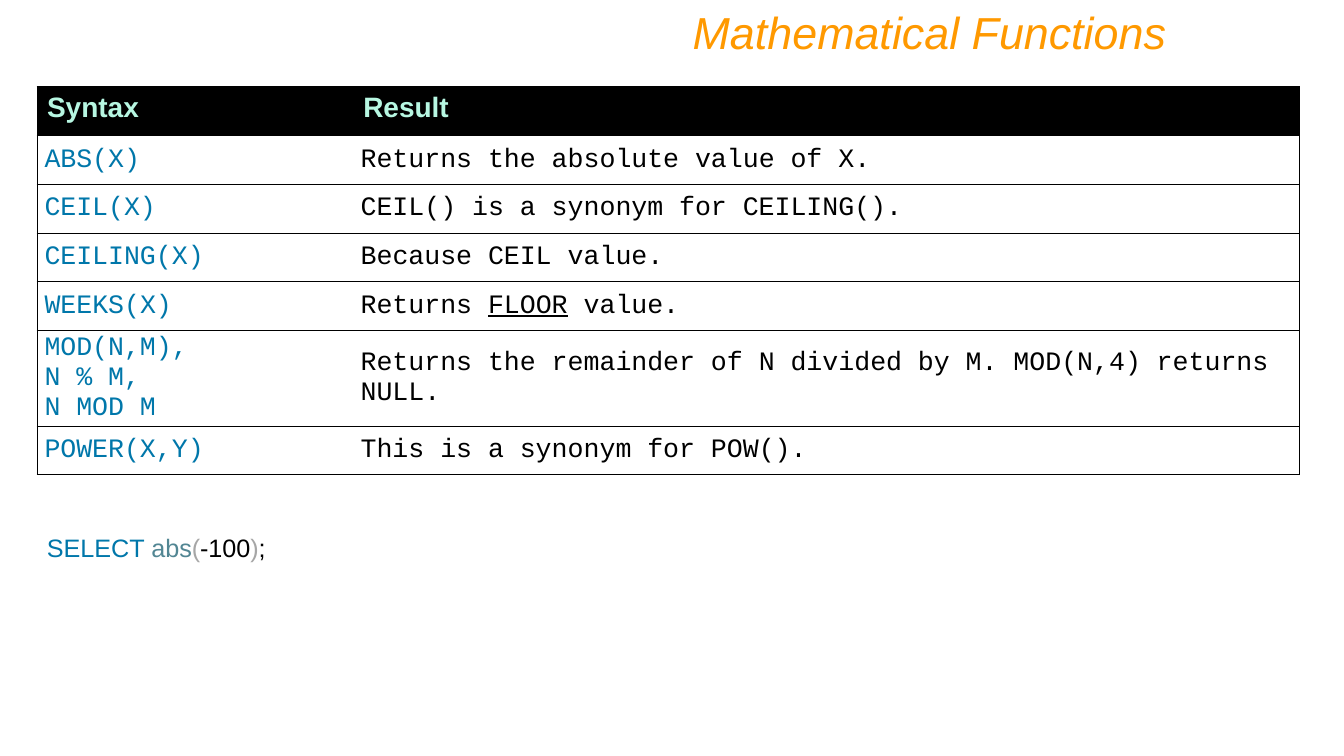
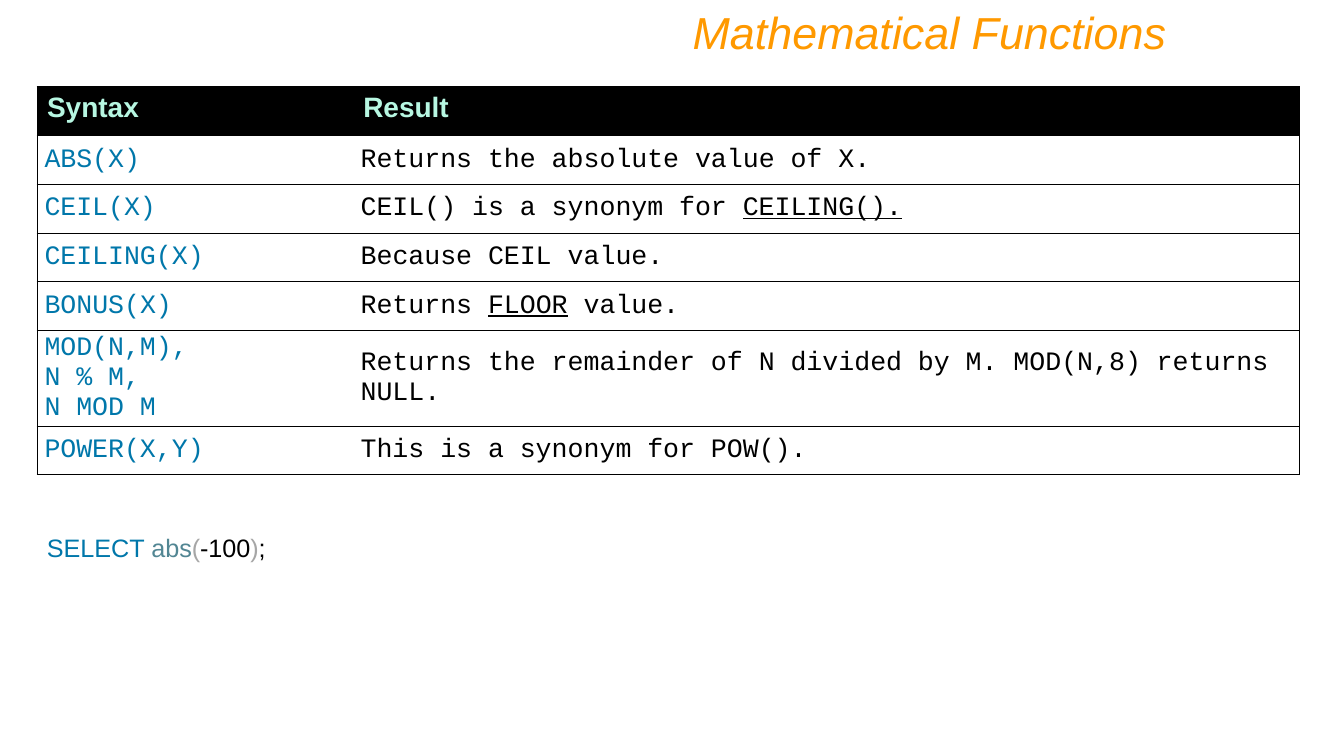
CEILING( underline: none -> present
WEEKS(X: WEEKS(X -> BONUS(X
MOD(N,4: MOD(N,4 -> MOD(N,8
